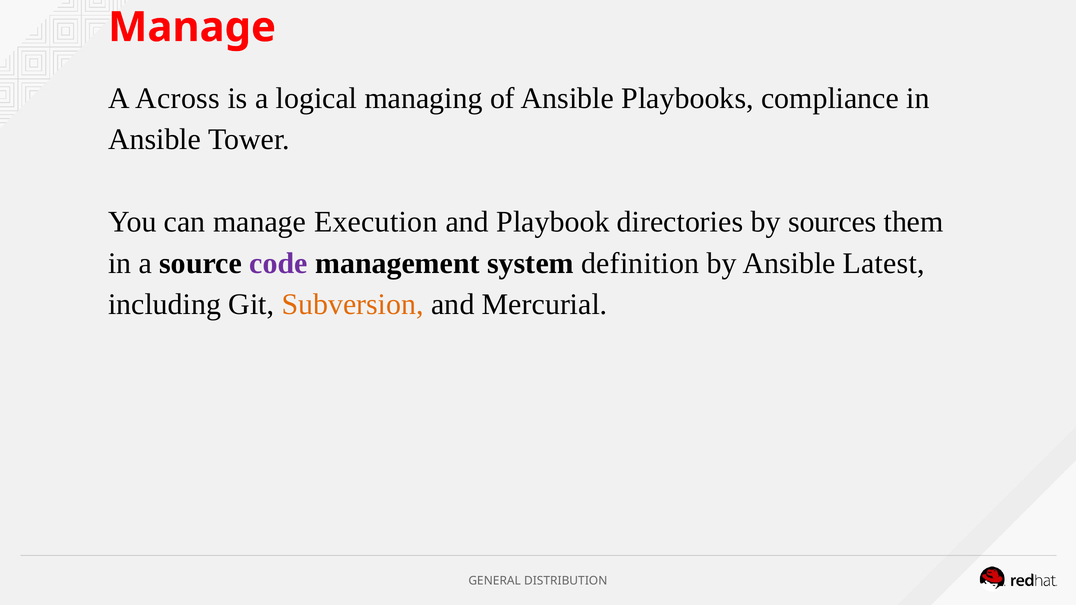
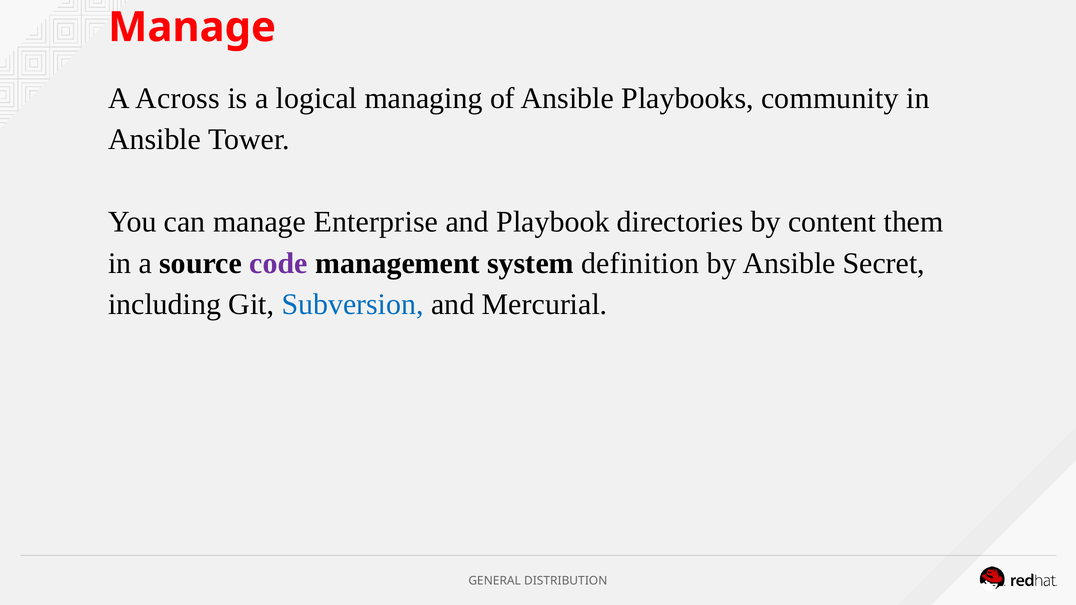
compliance: compliance -> community
Execution: Execution -> Enterprise
sources: sources -> content
Latest: Latest -> Secret
Subversion colour: orange -> blue
